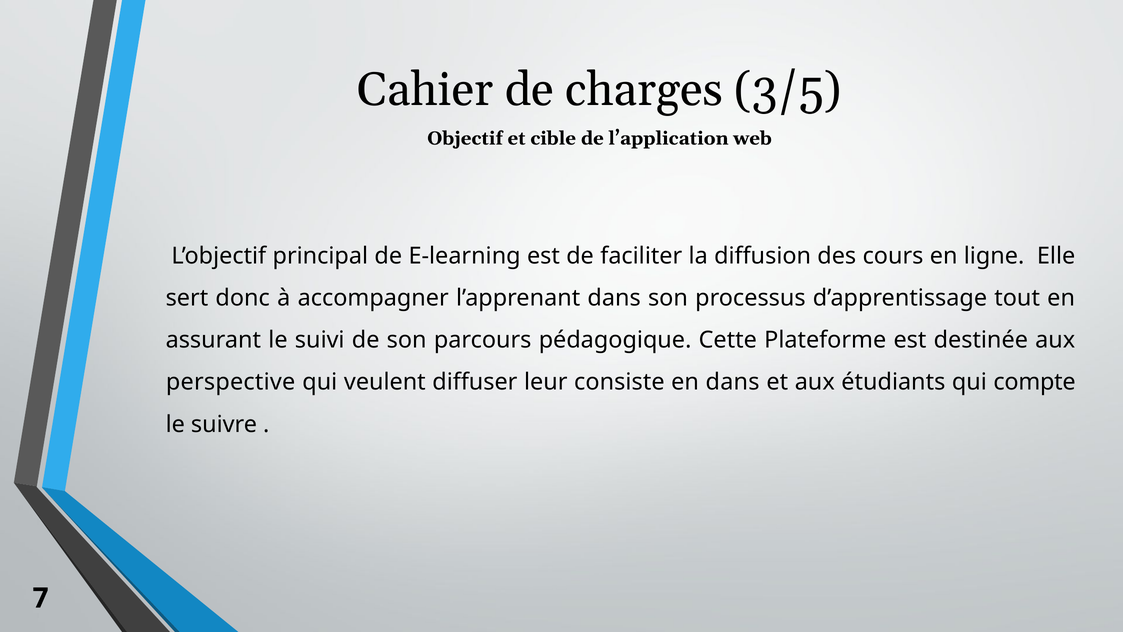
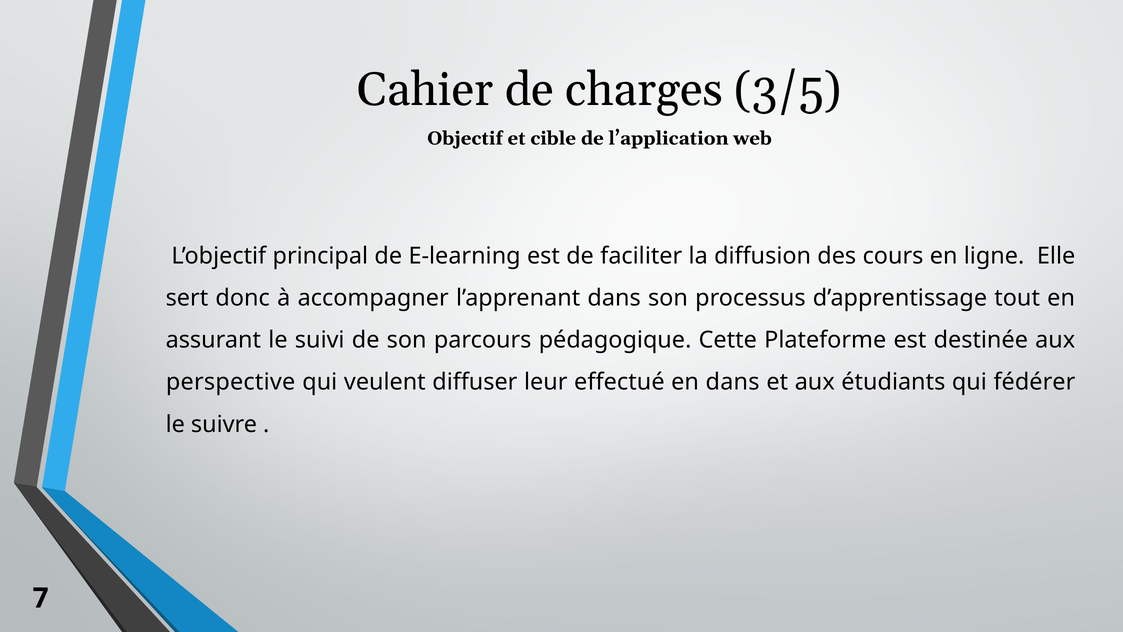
consiste: consiste -> effectué
compte: compte -> fédérer
